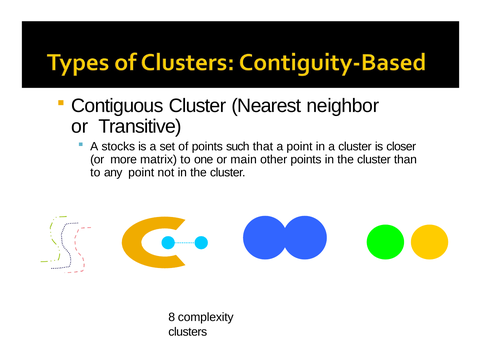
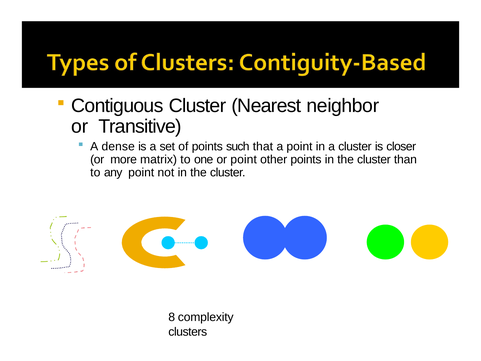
stocks: stocks -> dense
or main: main -> point
